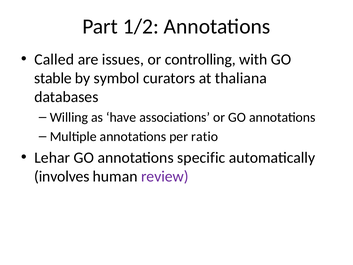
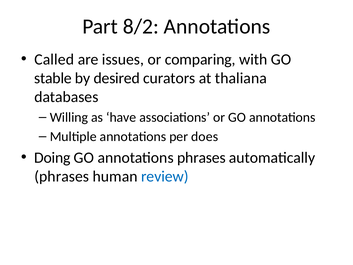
1/2: 1/2 -> 8/2
controlling: controlling -> comparing
symbol: symbol -> desired
ratio: ratio -> does
Lehar: Lehar -> Doing
annotations specific: specific -> phrases
involves at (62, 176): involves -> phrases
review colour: purple -> blue
